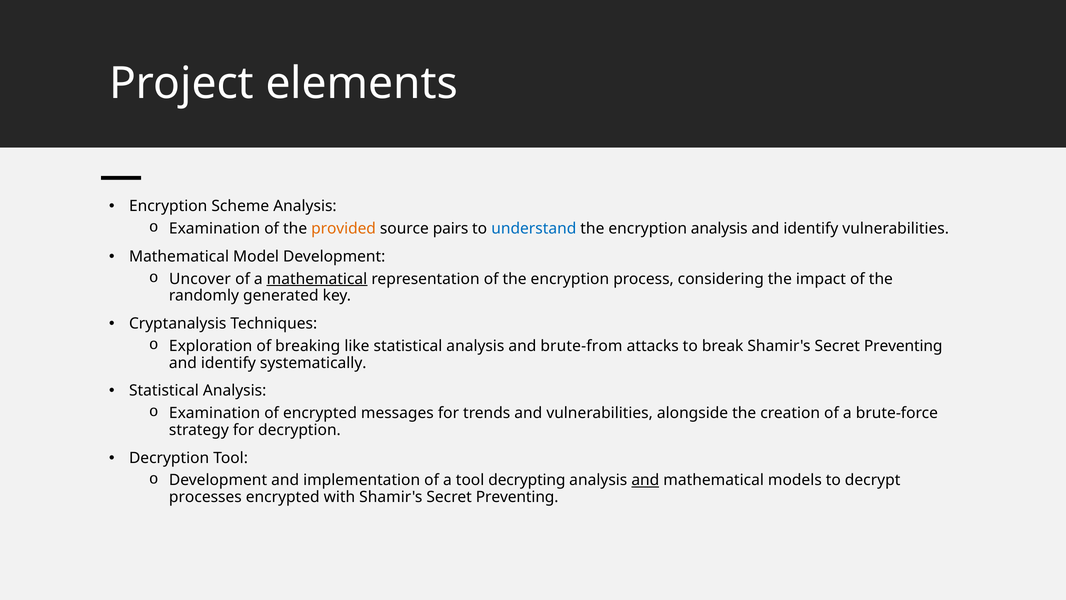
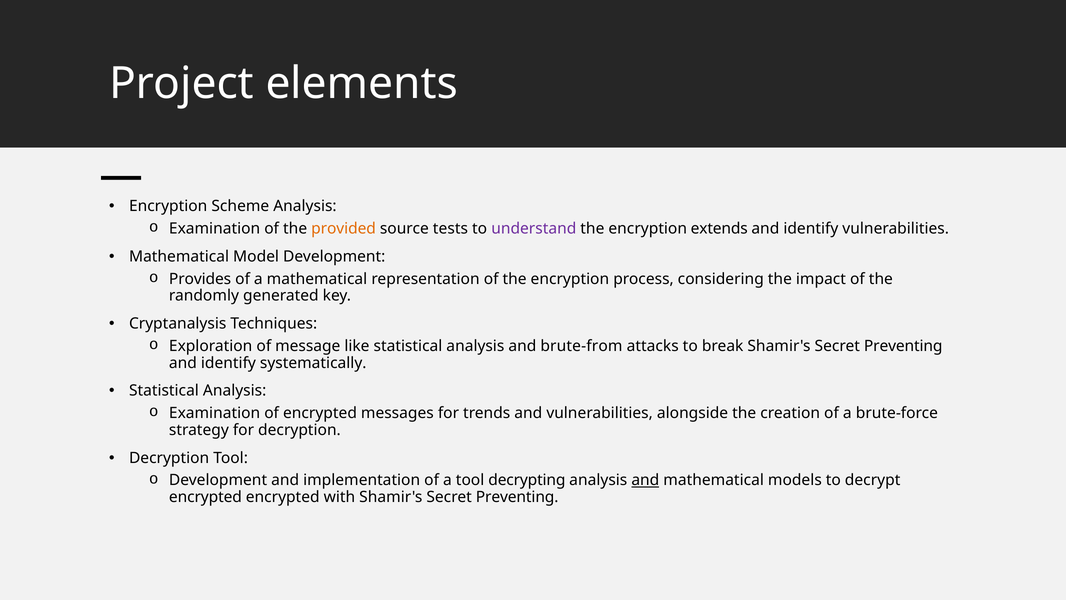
pairs: pairs -> tests
understand colour: blue -> purple
encryption analysis: analysis -> extends
Uncover: Uncover -> Provides
mathematical at (317, 279) underline: present -> none
breaking: breaking -> message
processes at (205, 497): processes -> encrypted
